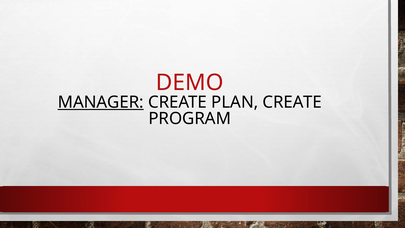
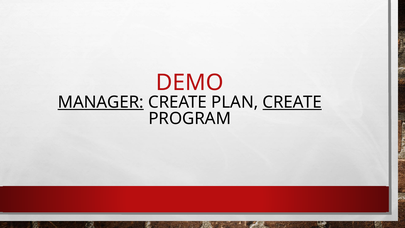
CREATE at (292, 102) underline: none -> present
